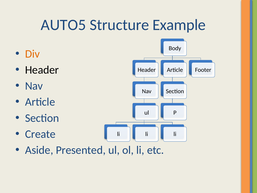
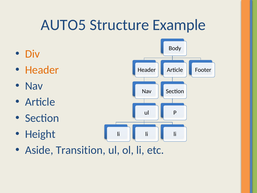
Header at (42, 70) colour: black -> orange
Create: Create -> Height
Presented: Presented -> Transition
